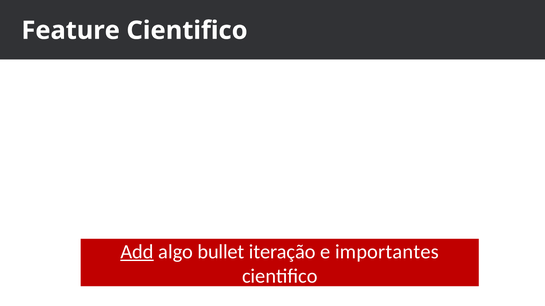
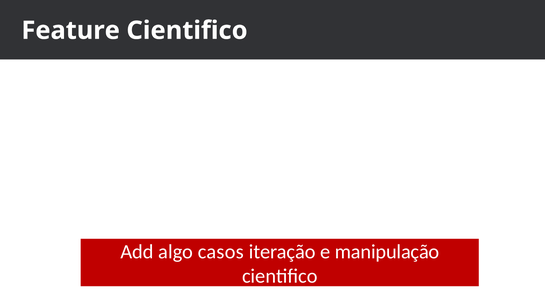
Add underline: present -> none
bullet: bullet -> casos
importantes: importantes -> manipulação
